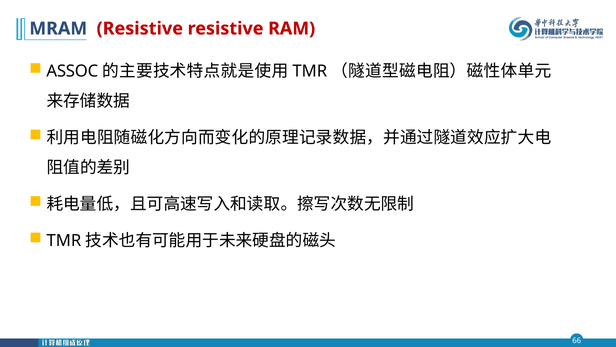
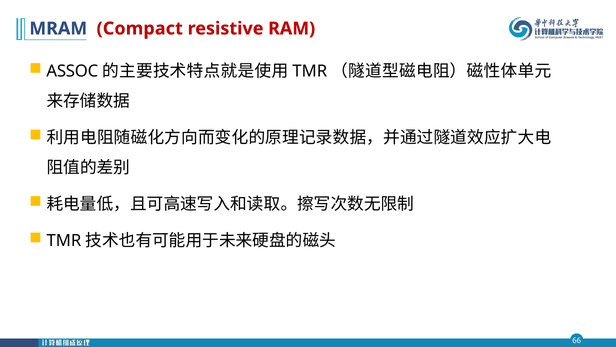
MRAM Resistive: Resistive -> Compact
